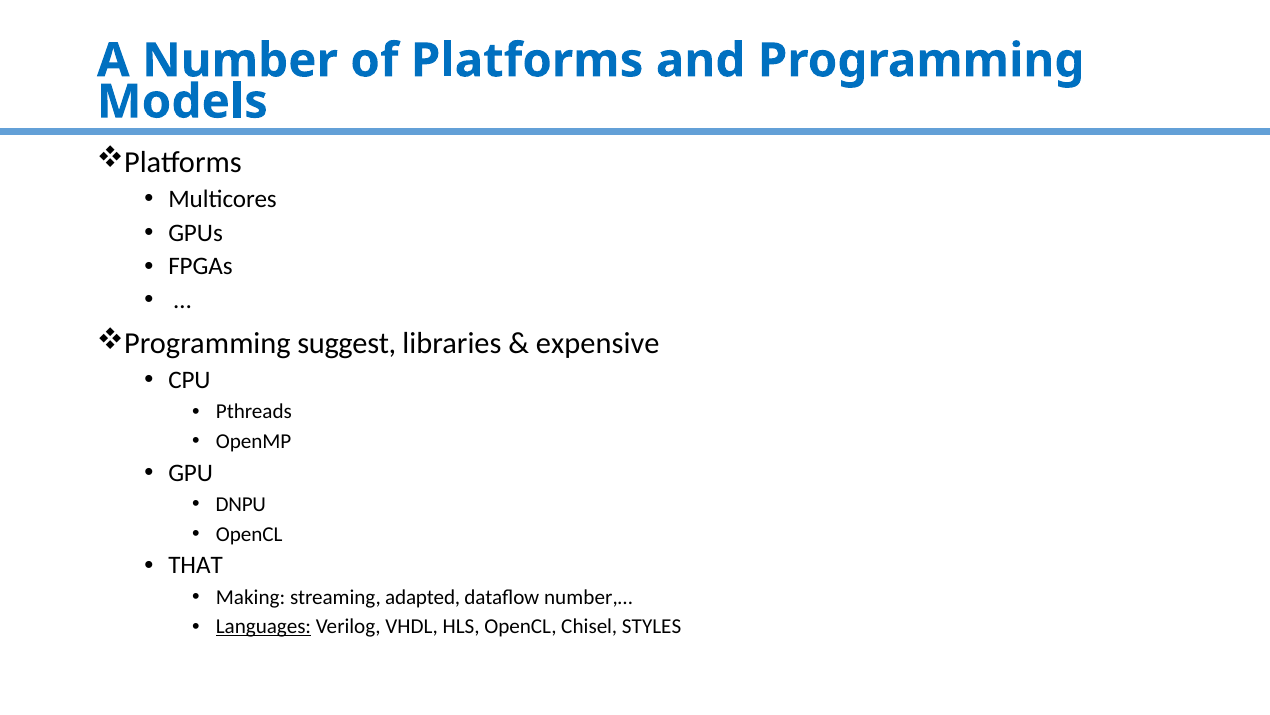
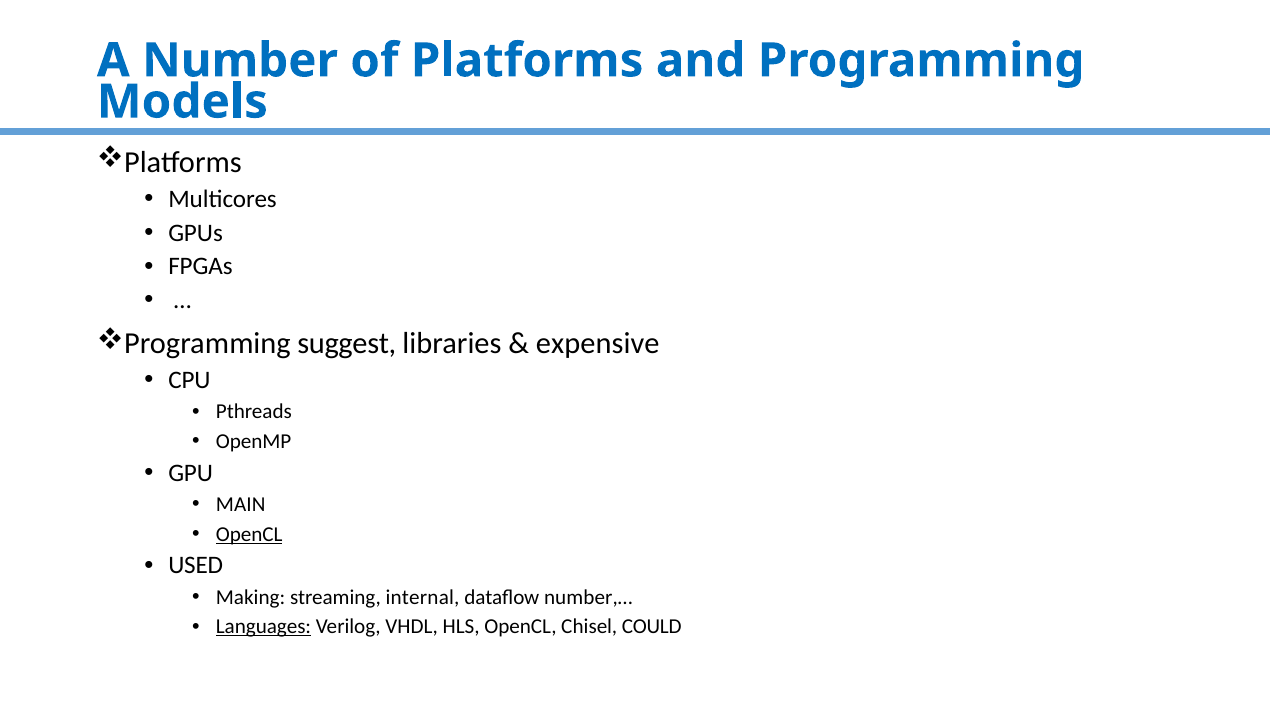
DNPU: DNPU -> MAIN
OpenCL at (249, 534) underline: none -> present
THAT: THAT -> USED
adapted: adapted -> internal
STYLES: STYLES -> COULD
